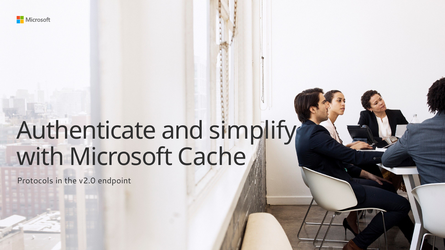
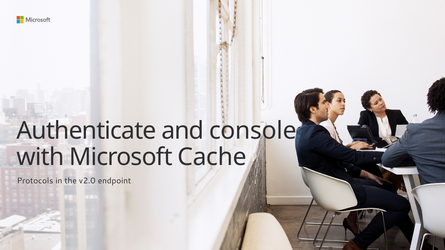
simplify: simplify -> console
